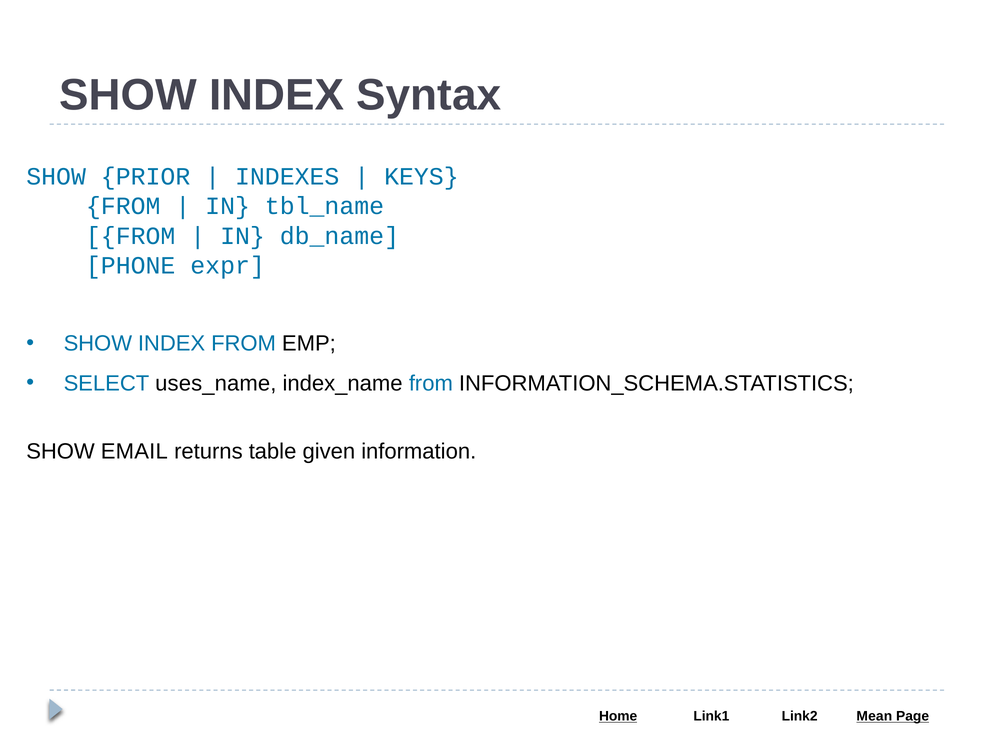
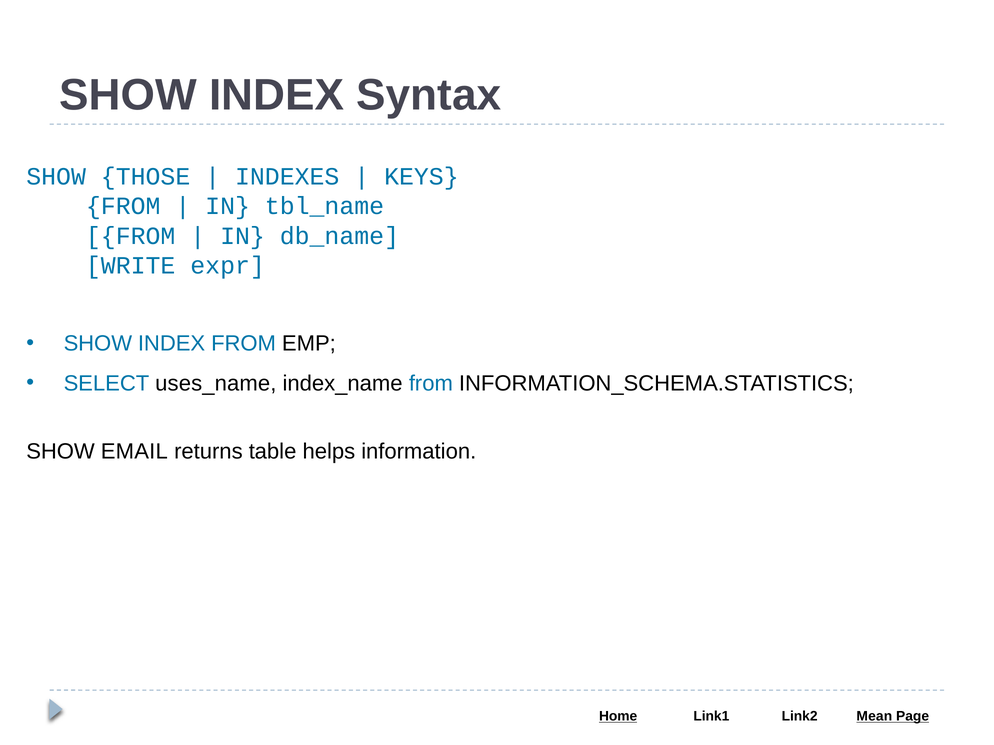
PRIOR: PRIOR -> THOSE
PHONE: PHONE -> WRITE
given: given -> helps
